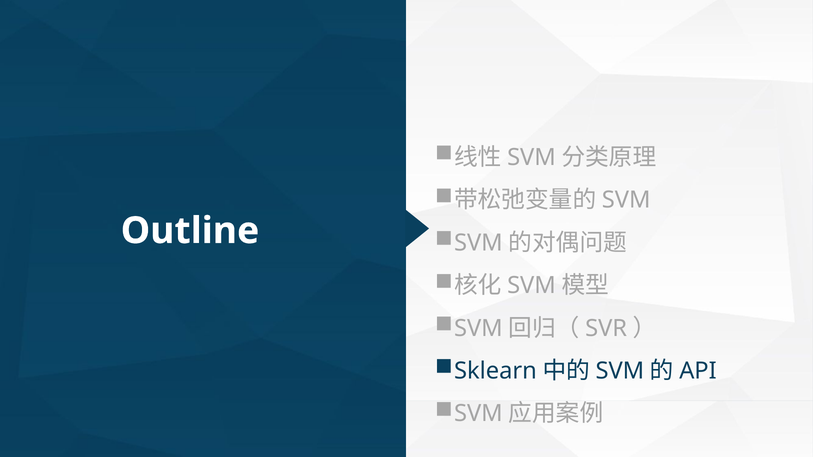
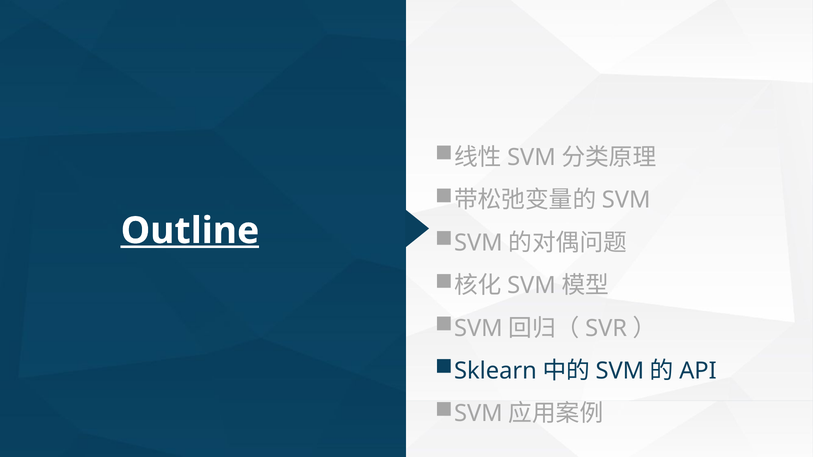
Outline underline: none -> present
